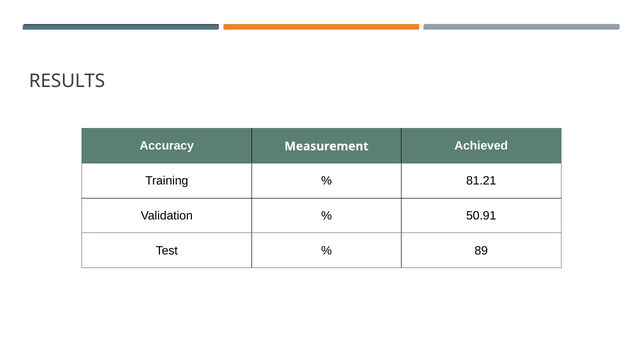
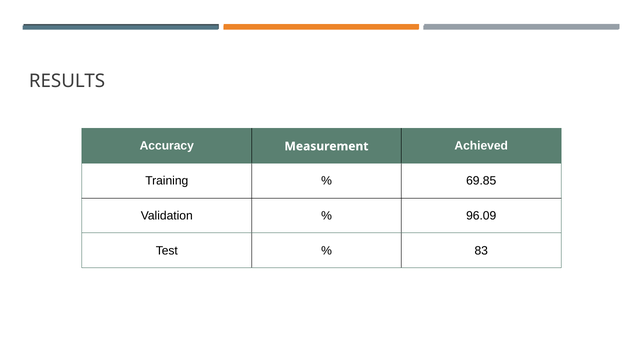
81.21: 81.21 -> 69.85
50.91: 50.91 -> 96.09
89: 89 -> 83
